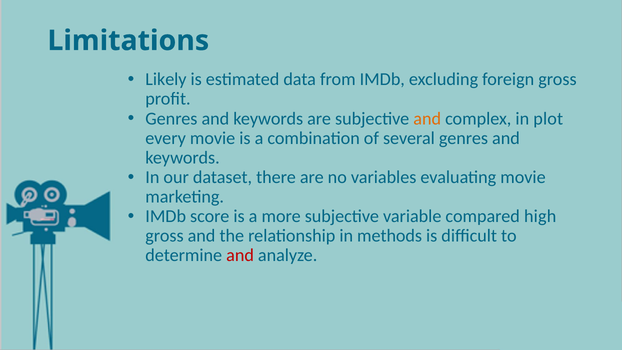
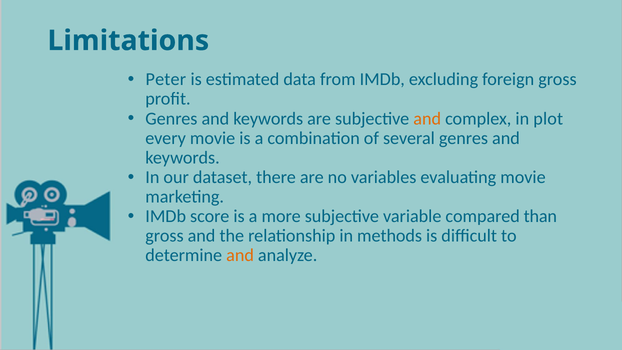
Likely: Likely -> Peter
high: high -> than
and at (240, 255) colour: red -> orange
